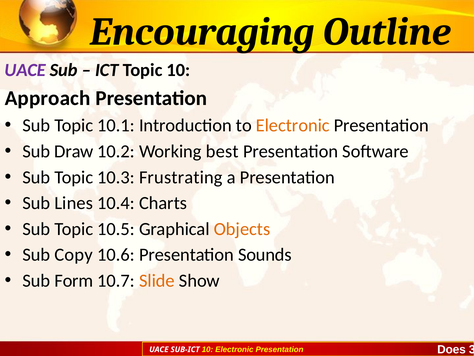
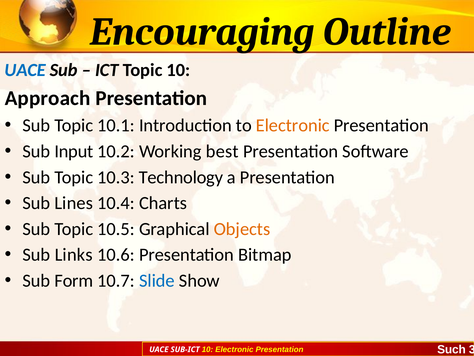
UACE at (25, 70) colour: purple -> blue
Draw: Draw -> Input
Frustrating: Frustrating -> Technology
Copy: Copy -> Links
Sounds: Sounds -> Bitmap
Slide colour: orange -> blue
Does: Does -> Such
